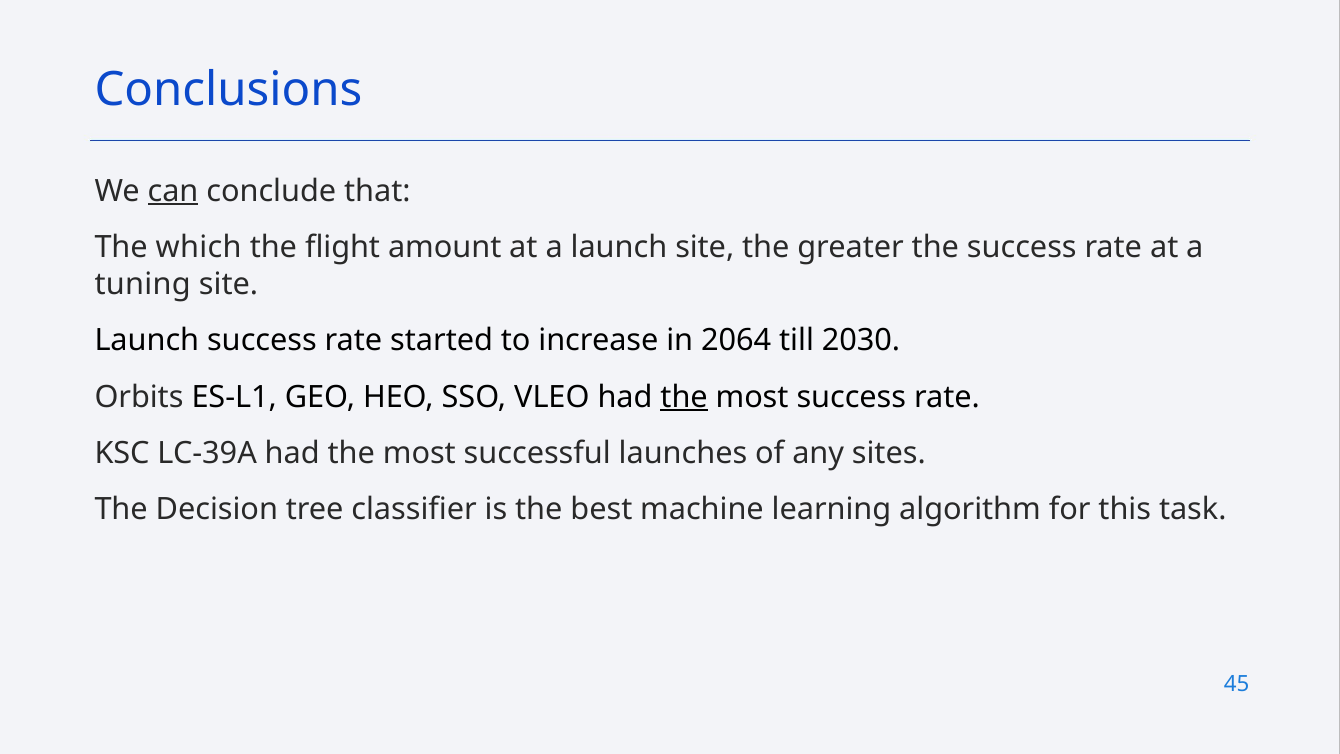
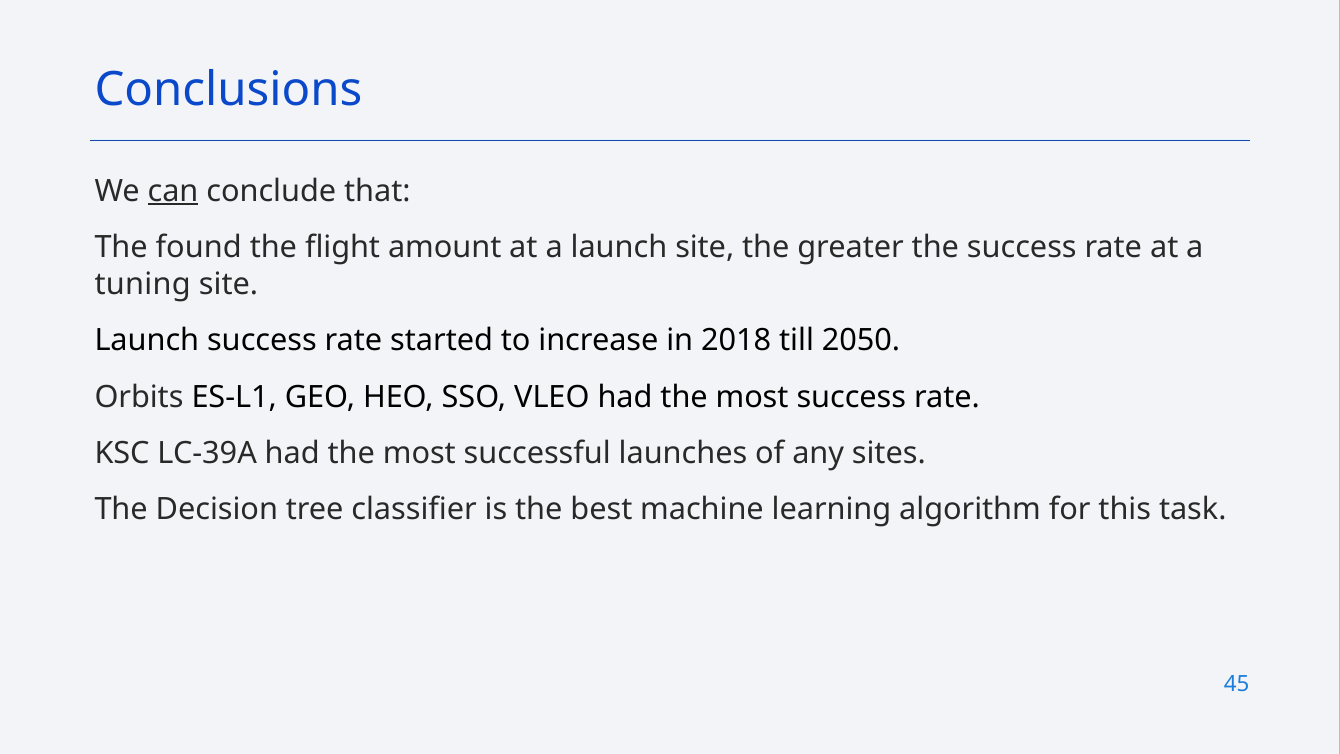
which: which -> found
2064: 2064 -> 2018
2030: 2030 -> 2050
the at (684, 397) underline: present -> none
